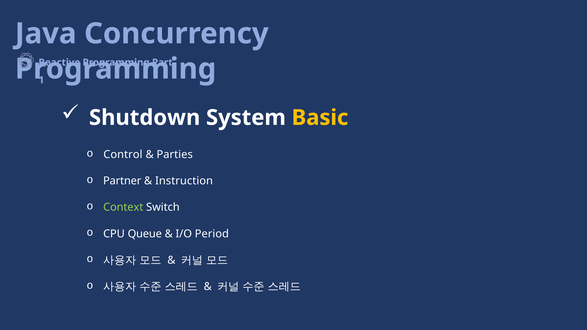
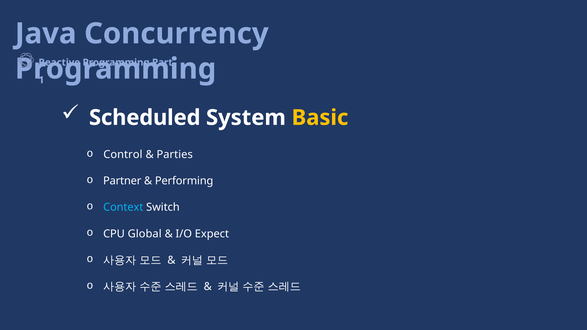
Shutdown: Shutdown -> Scheduled
Instruction: Instruction -> Performing
Context colour: light green -> light blue
Queue: Queue -> Global
Period: Period -> Expect
